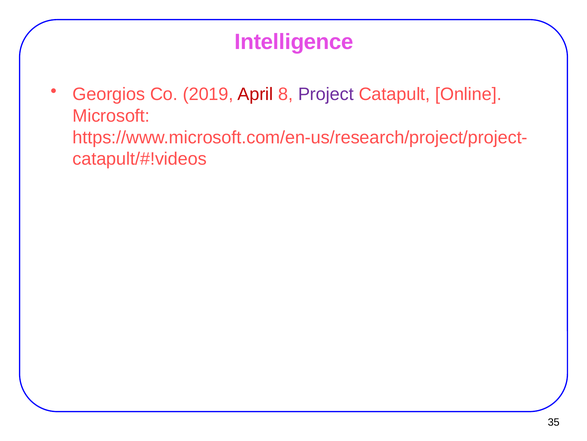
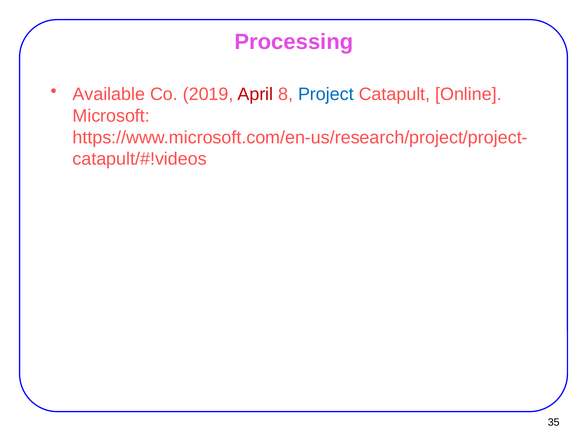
Intelligence: Intelligence -> Processing
Georgios: Georgios -> Available
Project colour: purple -> blue
